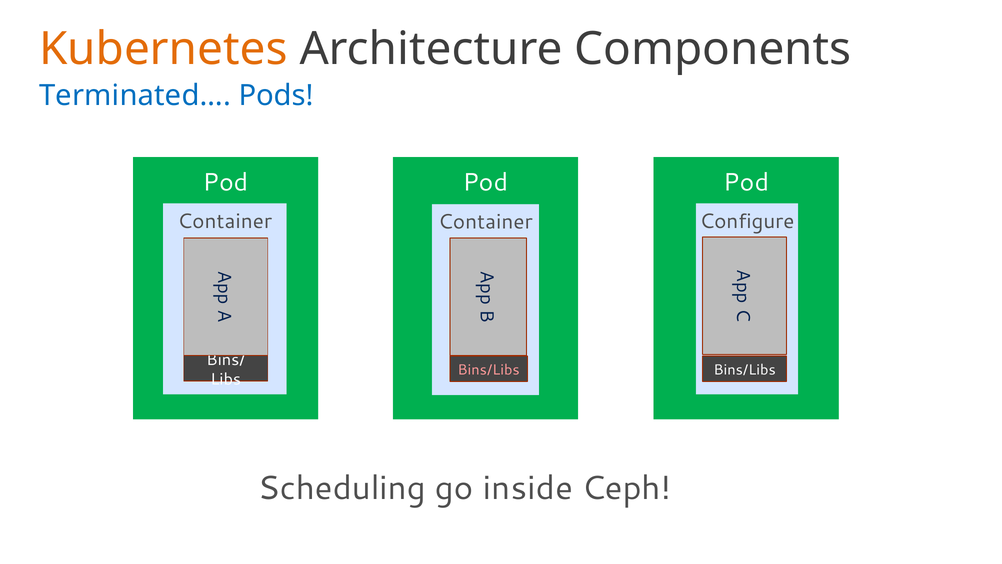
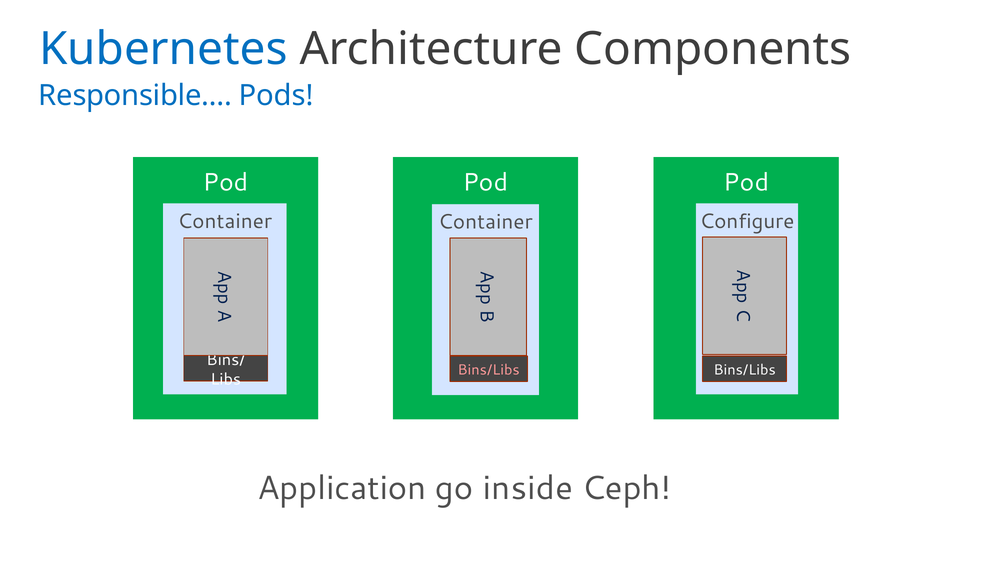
Kubernetes colour: orange -> blue
Terminated…: Terminated… -> Responsible…
Scheduling: Scheduling -> Application
